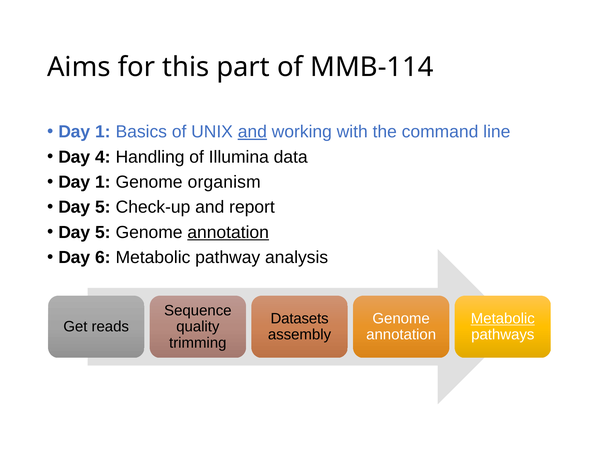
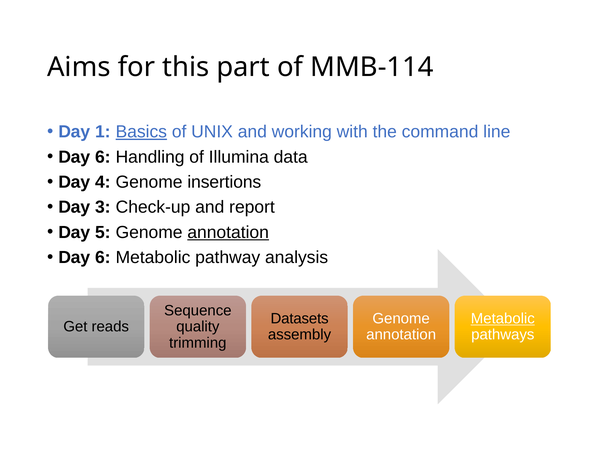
Basics underline: none -> present
and at (252, 132) underline: present -> none
4 at (103, 157): 4 -> 6
1 at (103, 182): 1 -> 4
organism: organism -> insertions
5 at (103, 207): 5 -> 3
